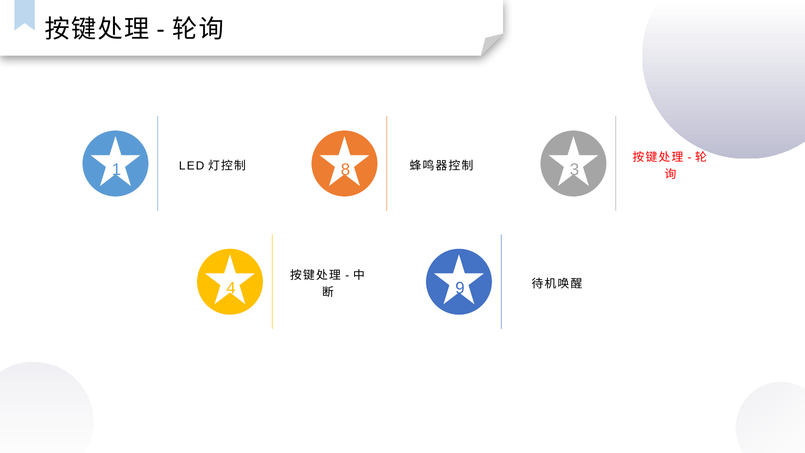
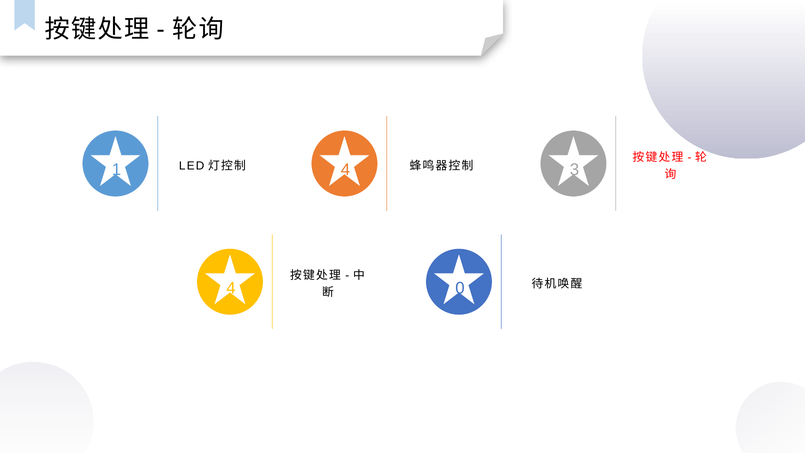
1 8: 8 -> 4
9: 9 -> 0
